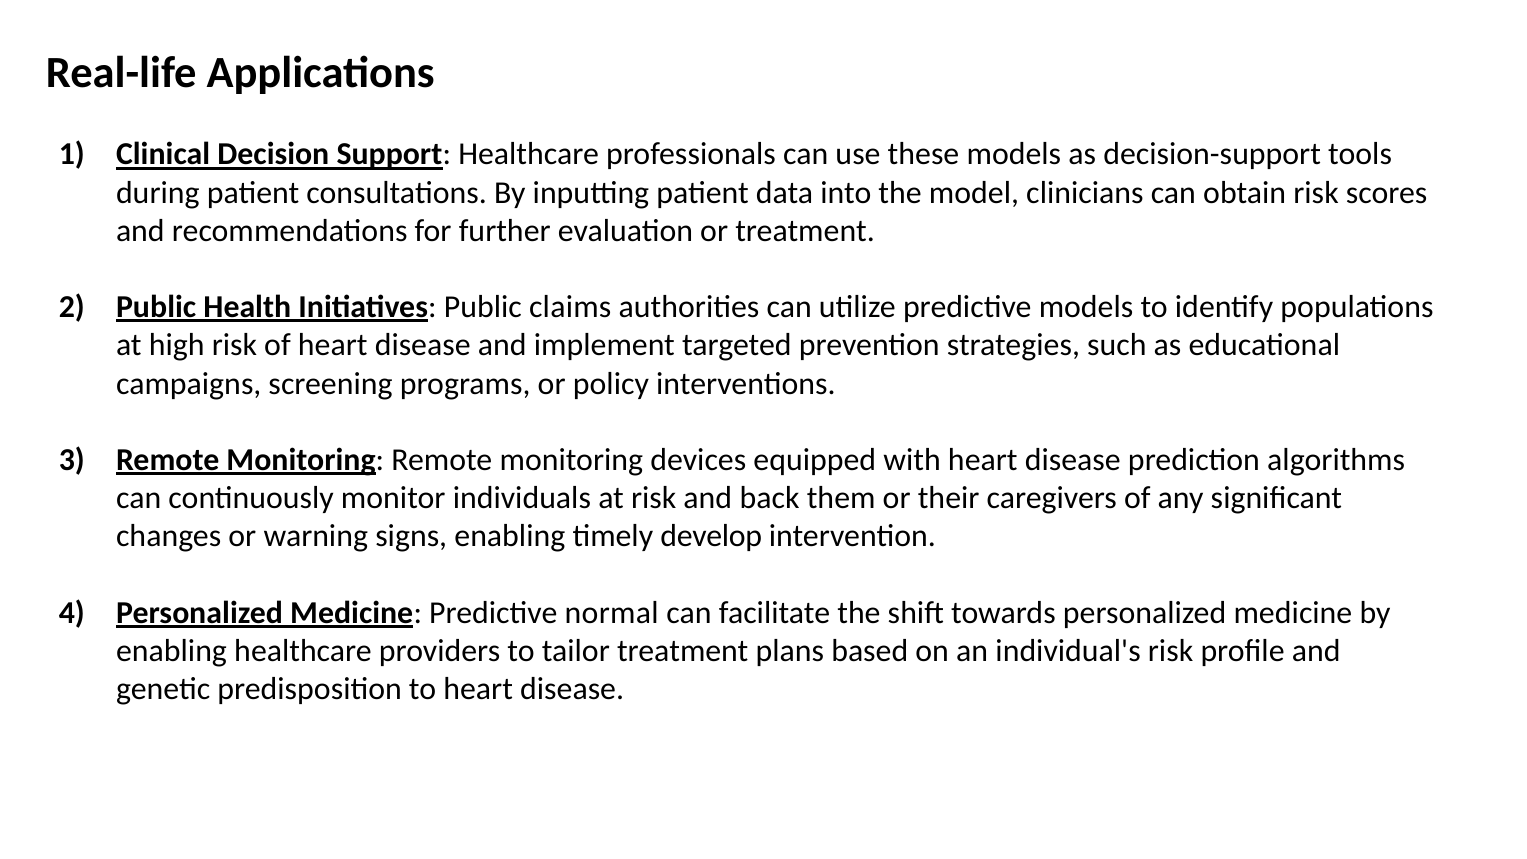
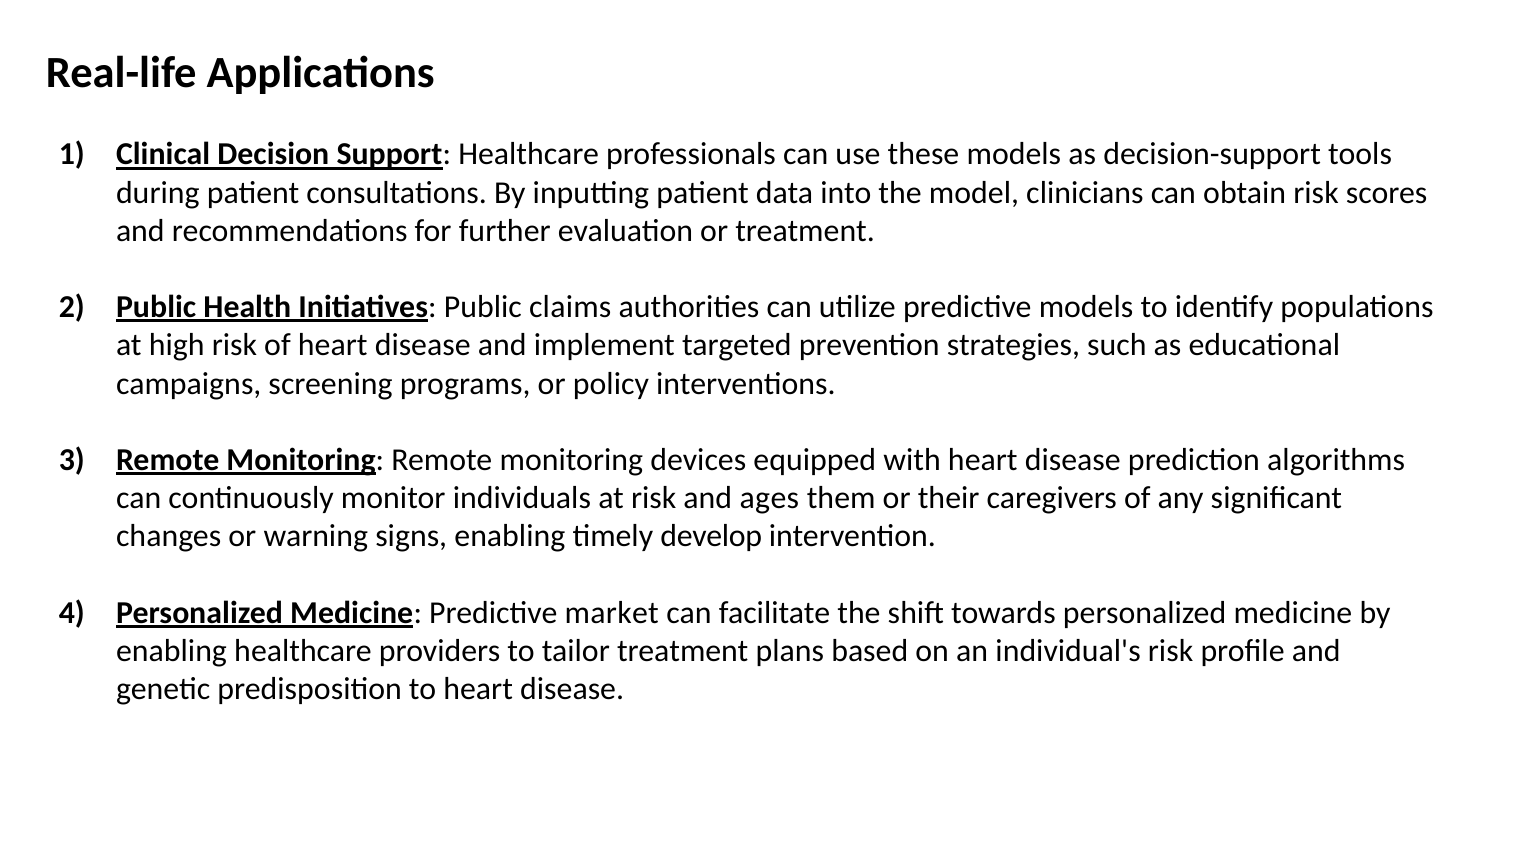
back: back -> ages
normal: normal -> market
